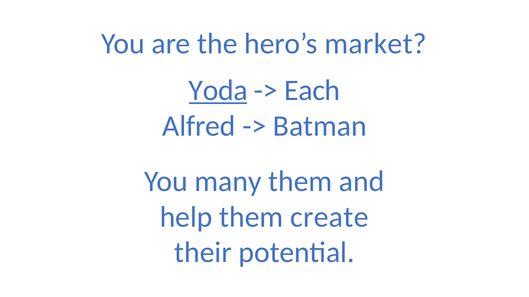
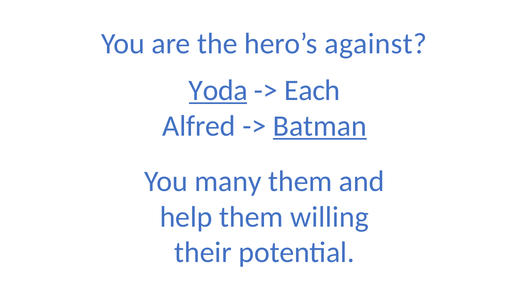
market: market -> against
Batman underline: none -> present
create: create -> willing
